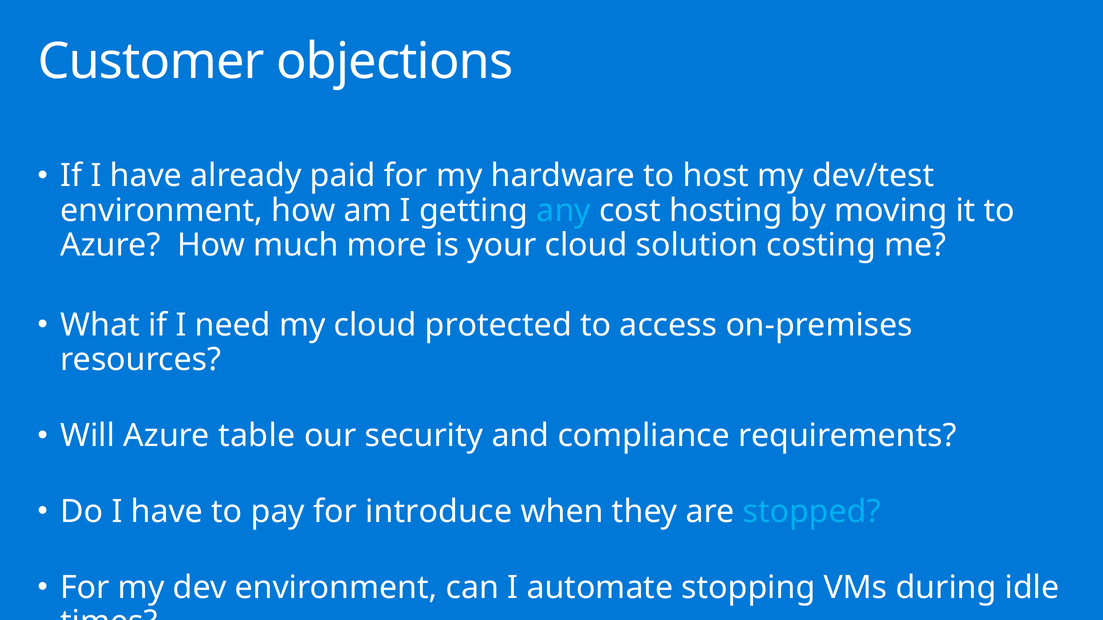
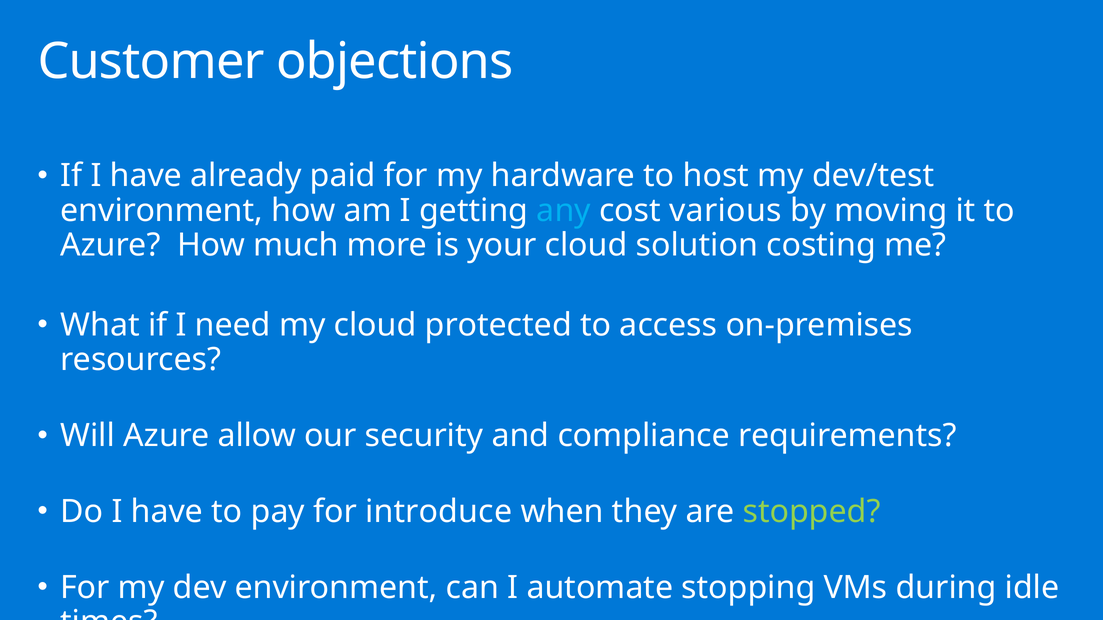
hosting: hosting -> various
table: table -> allow
stopped colour: light blue -> light green
